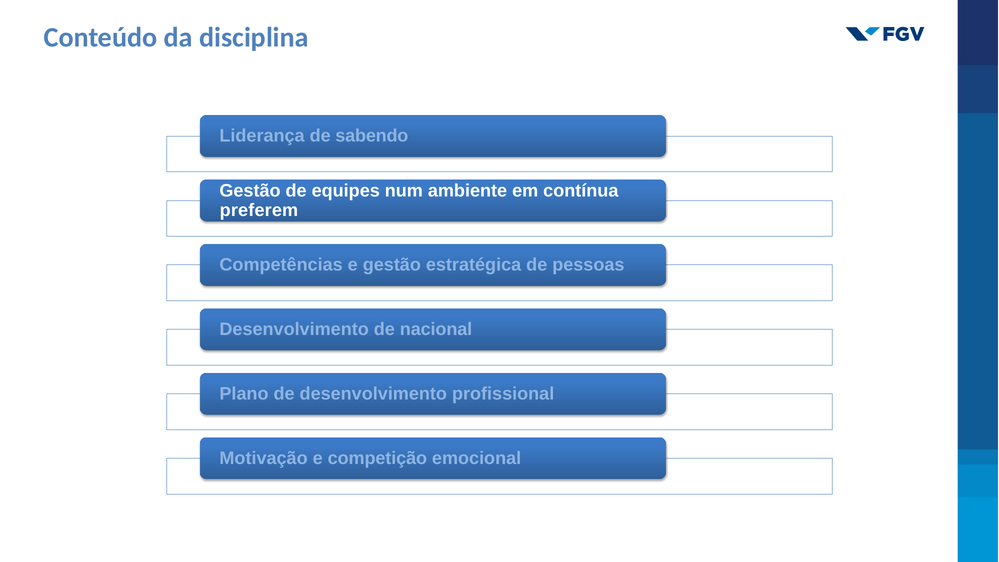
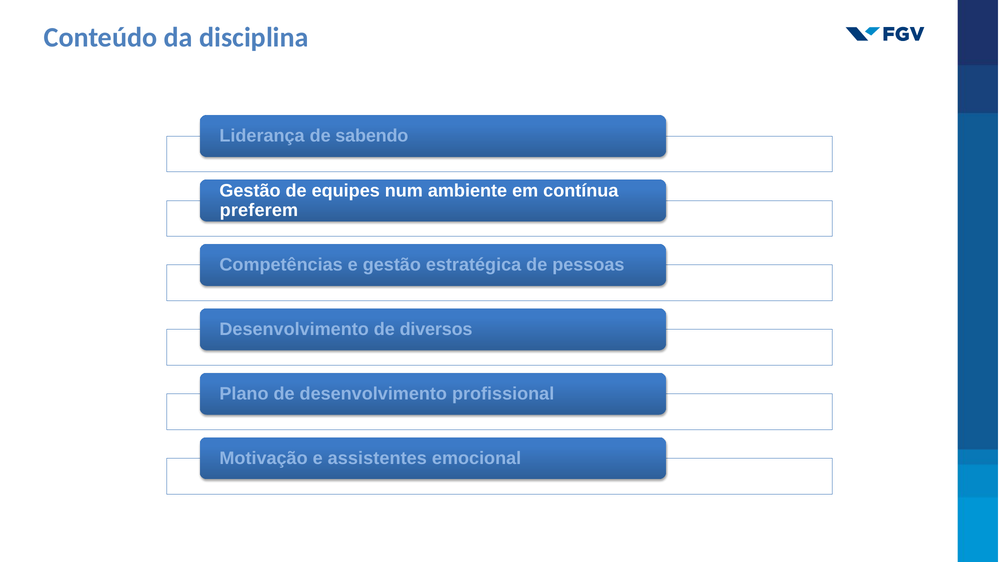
nacional: nacional -> diversos
competição: competição -> assistentes
